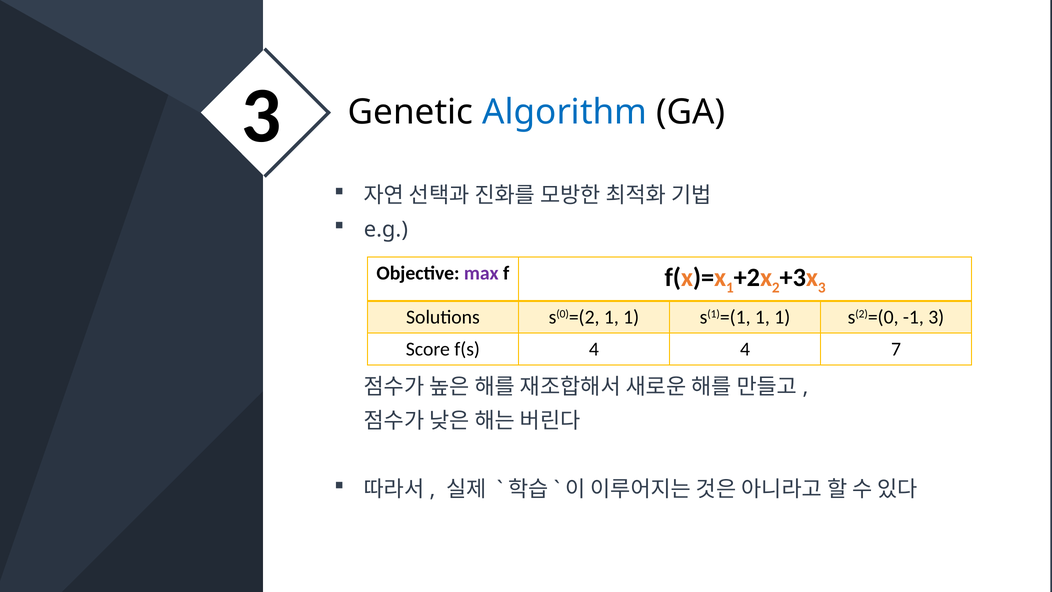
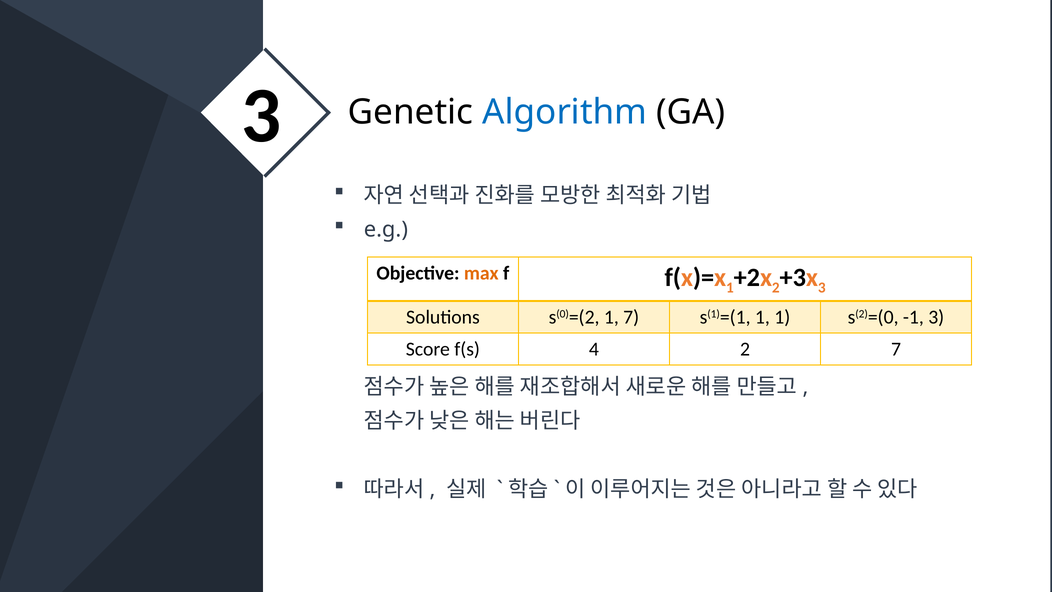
max colour: purple -> orange
s(0)=(2 1 1: 1 -> 7
4 4: 4 -> 2
